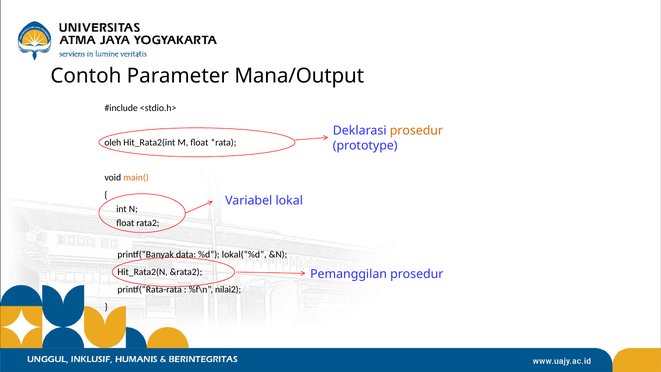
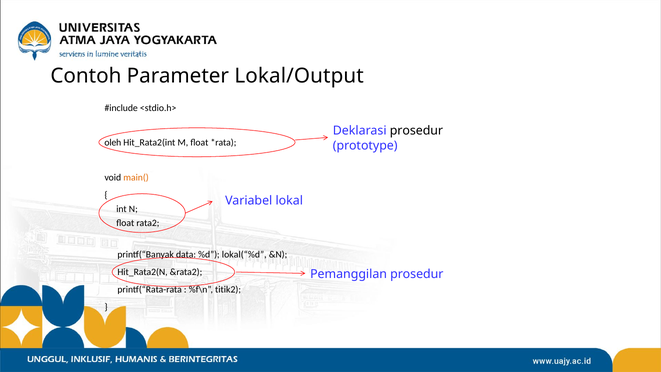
Mana/Output: Mana/Output -> Lokal/Output
prosedur at (416, 131) colour: orange -> black
nilai2: nilai2 -> titik2
